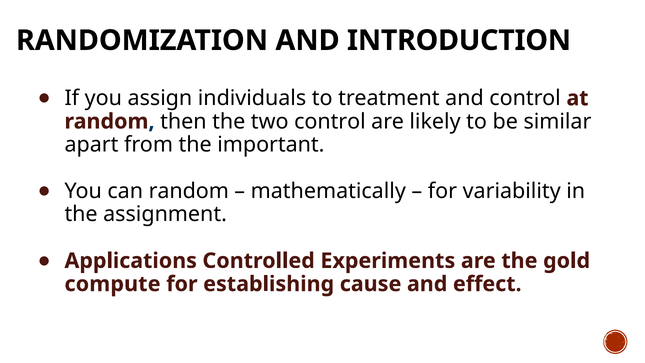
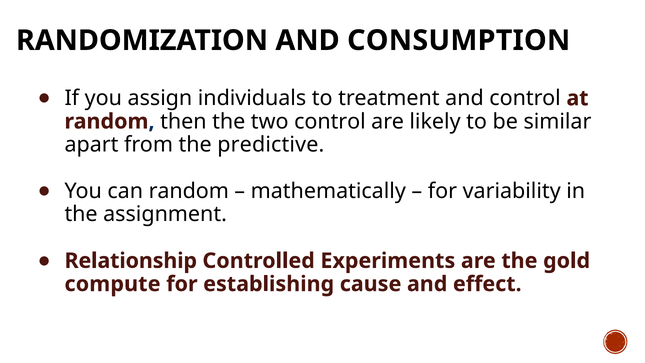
INTRODUCTION: INTRODUCTION -> CONSUMPTION
important: important -> predictive
Applications: Applications -> Relationship
